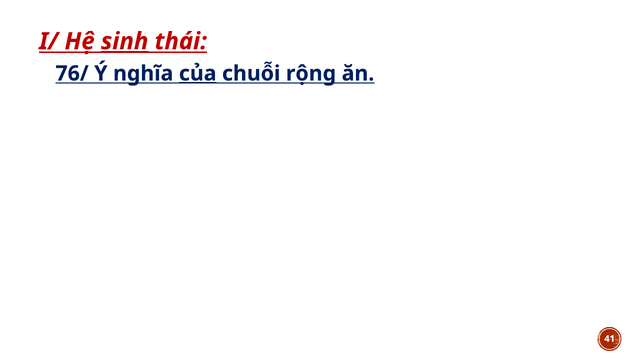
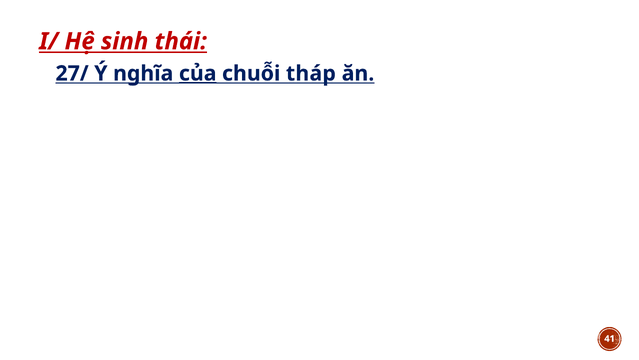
sinh underline: present -> none
76/: 76/ -> 27/
rộng: rộng -> tháp
